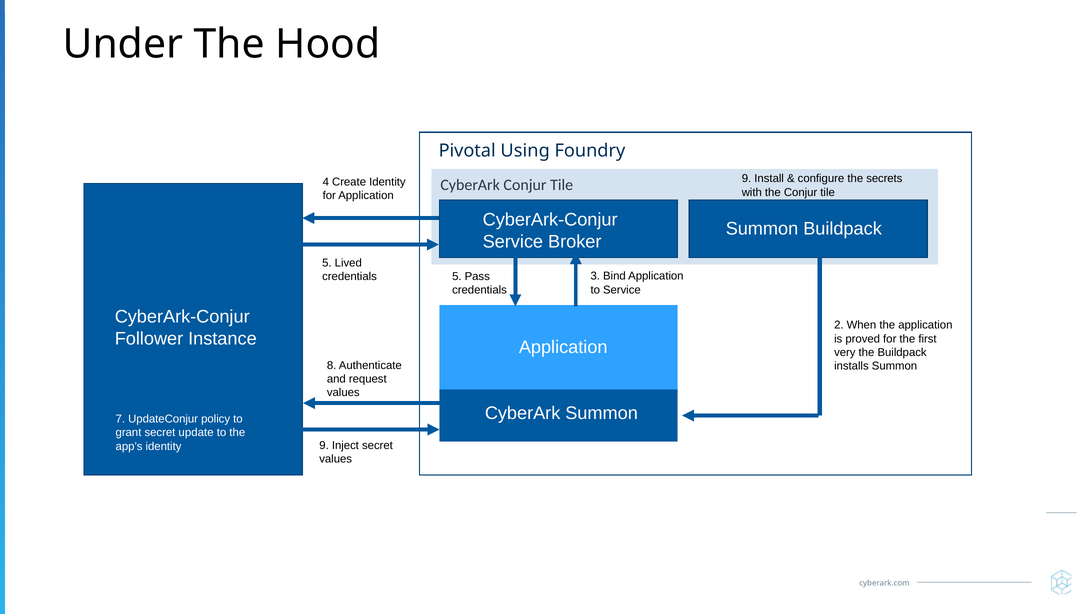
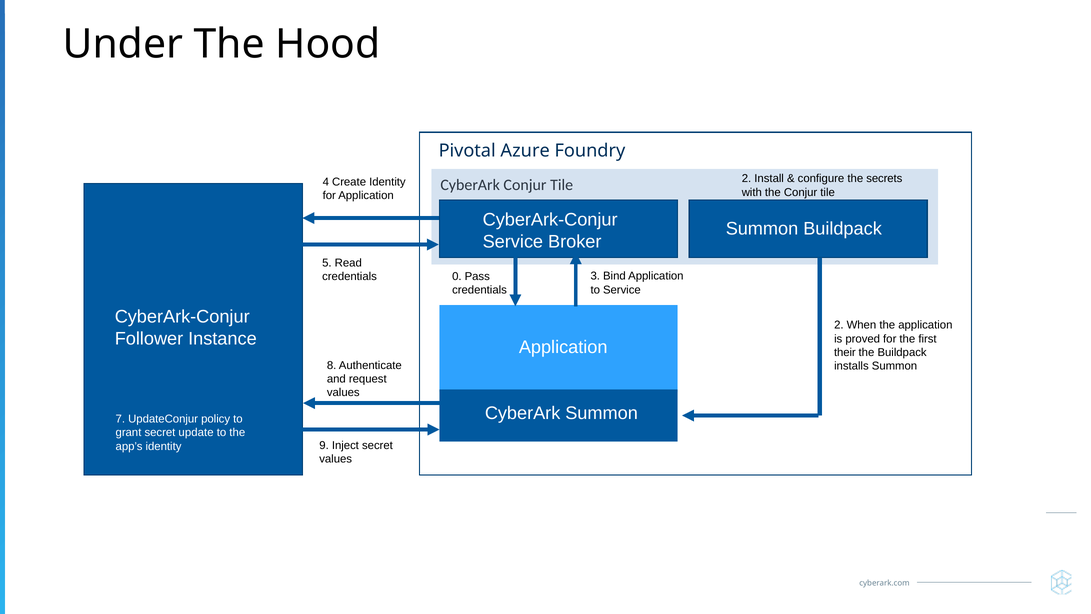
Using: Using -> Azure
Tile 9: 9 -> 2
Lived: Lived -> Read
credentials 5: 5 -> 0
very: very -> their
